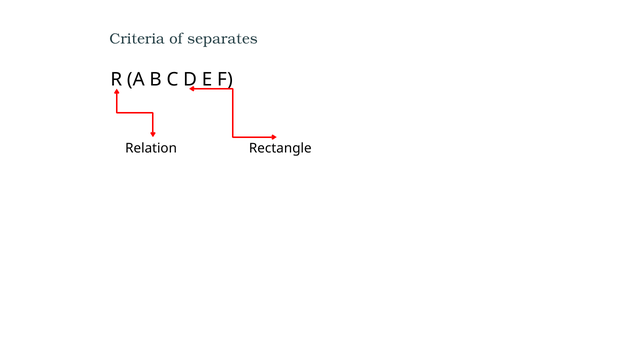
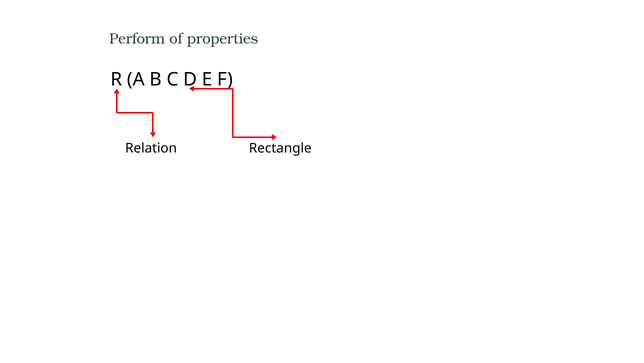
Criteria: Criteria -> Perform
separates: separates -> properties
